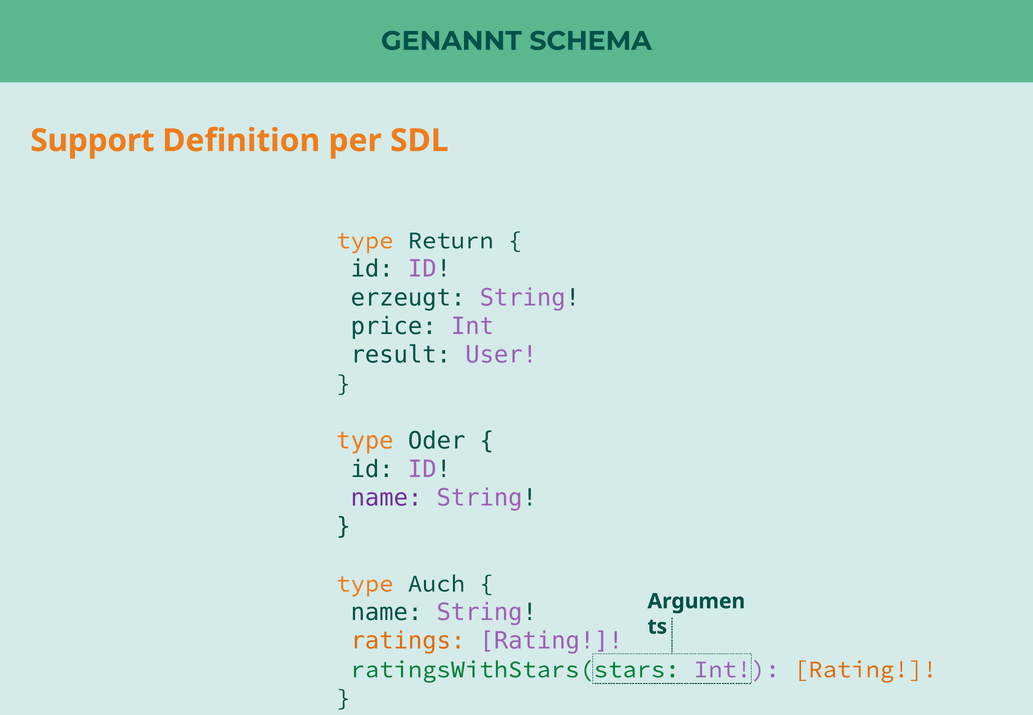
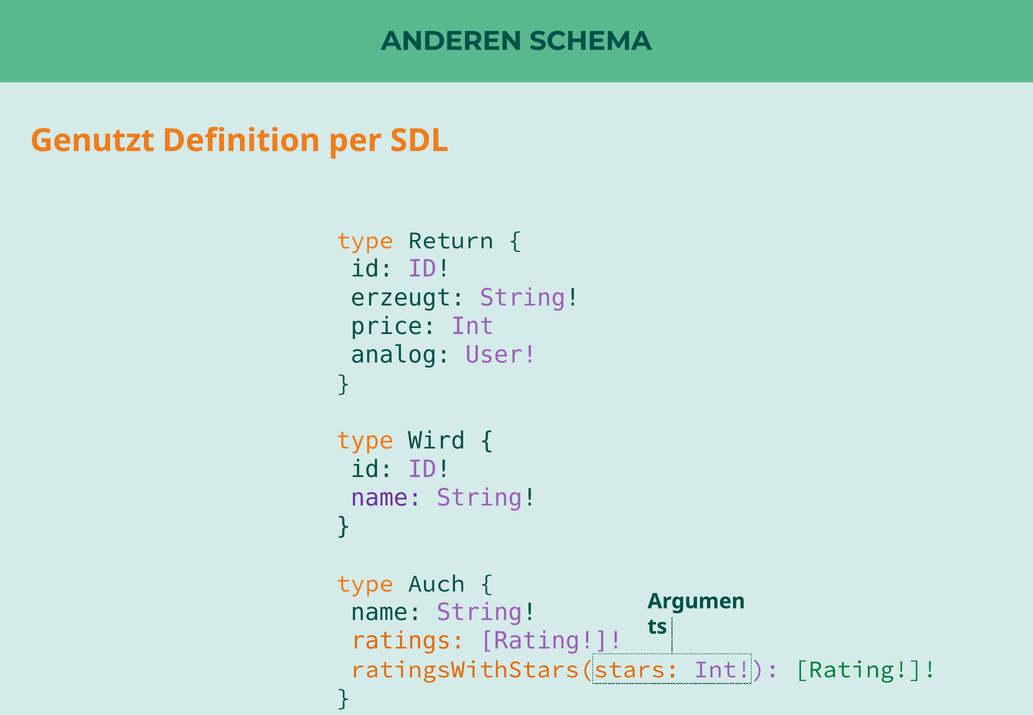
GENANNT: GENANNT -> ANDEREN
Support: Support -> Genutzt
result: result -> analog
Oder: Oder -> Wird
ratingsWithStars(stars colour: green -> orange
Rating at (866, 670) colour: orange -> green
